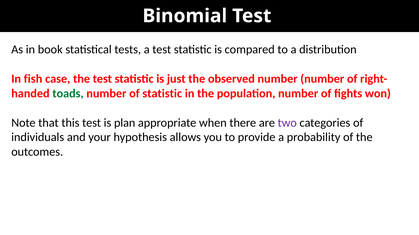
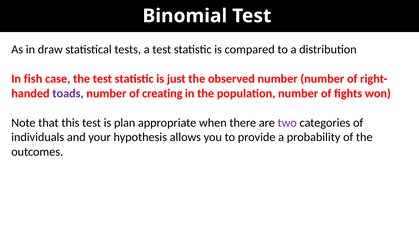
book: book -> draw
toads colour: green -> purple
of statistic: statistic -> creating
